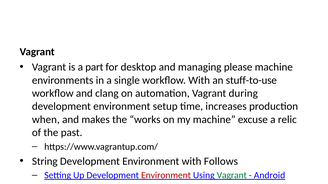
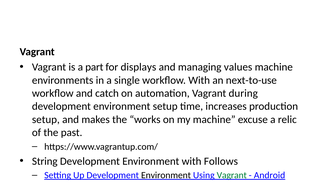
desktop: desktop -> displays
please: please -> values
stuff-to-use: stuff-to-use -> next-to-use
clang: clang -> catch
when at (46, 120): when -> setup
Environment at (166, 176) colour: red -> black
